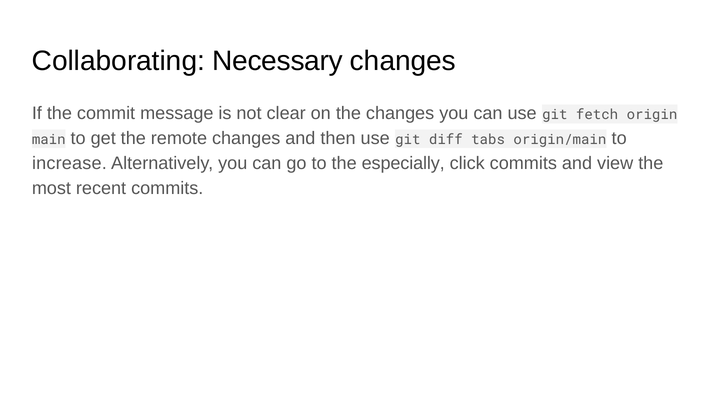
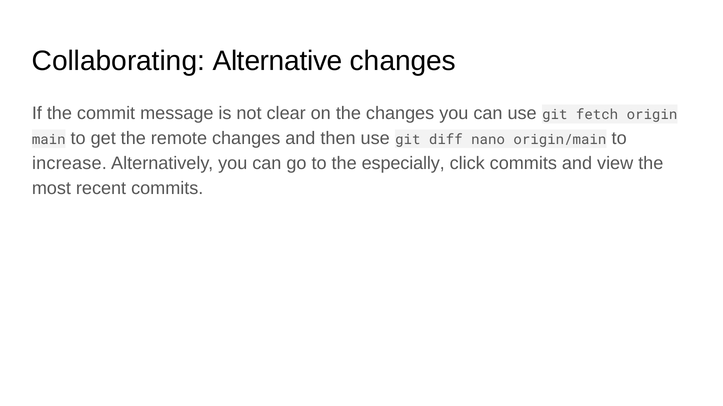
Necessary: Necessary -> Alternative
tabs: tabs -> nano
